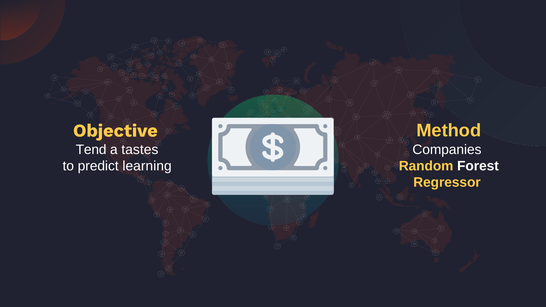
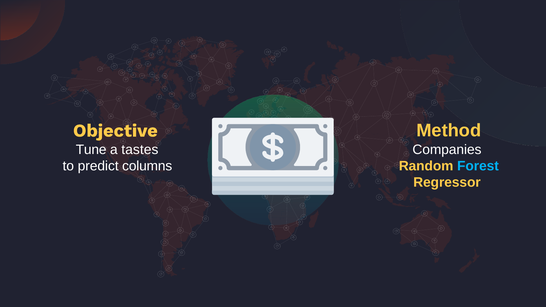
Tend: Tend -> Tune
learning: learning -> columns
Forest colour: white -> light blue
